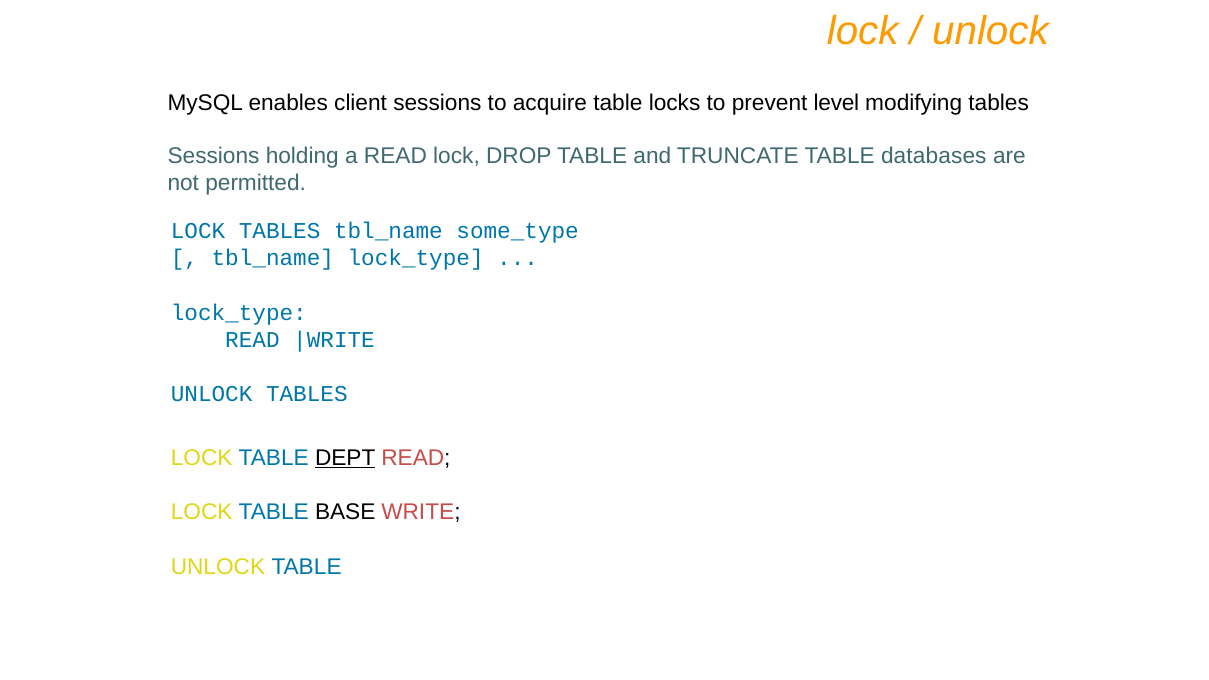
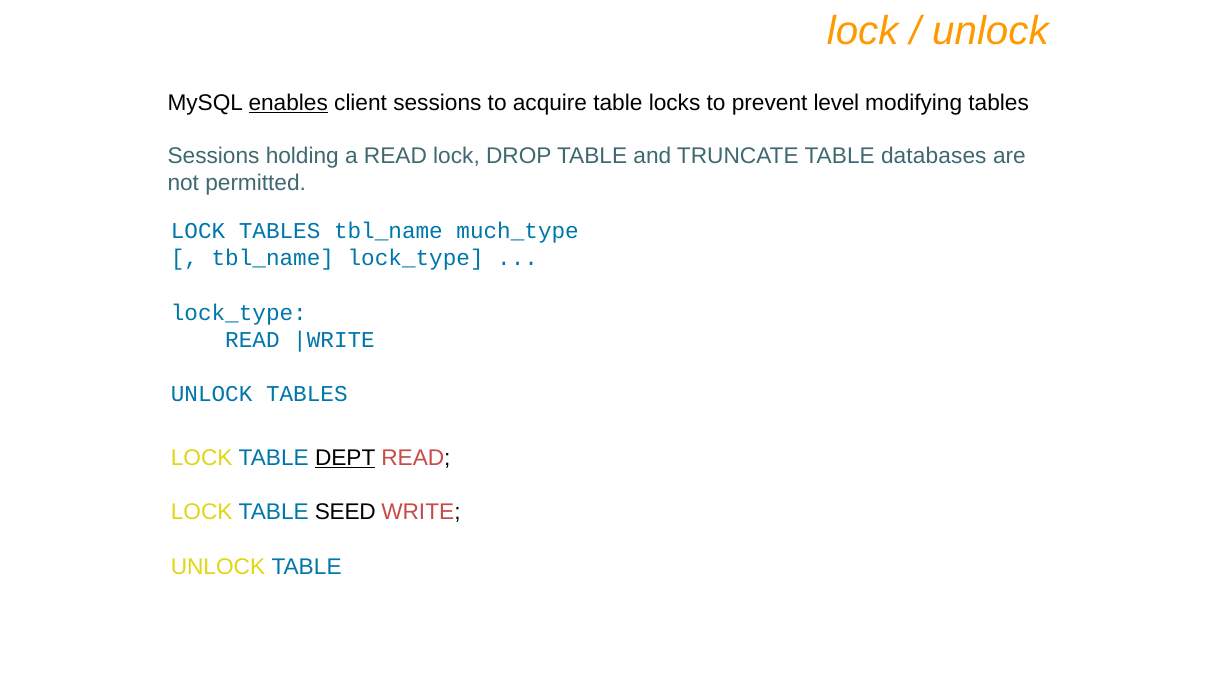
enables underline: none -> present
some_type: some_type -> much_type
BASE: BASE -> SEED
